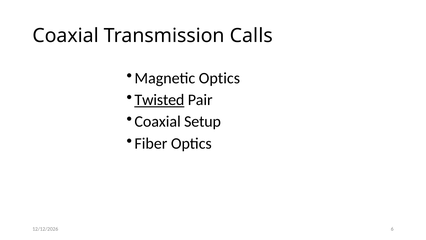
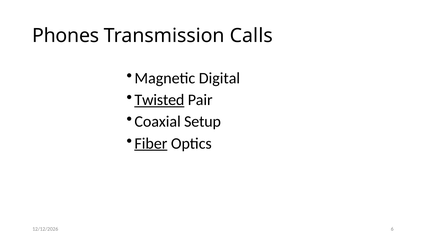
Coaxial at (66, 36): Coaxial -> Phones
Magnetic Optics: Optics -> Digital
Fiber underline: none -> present
